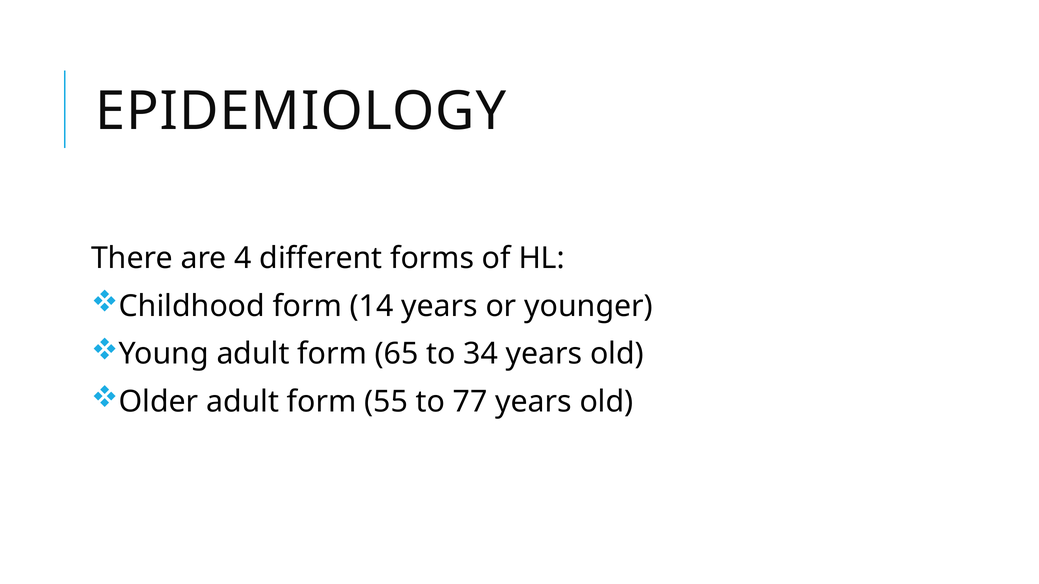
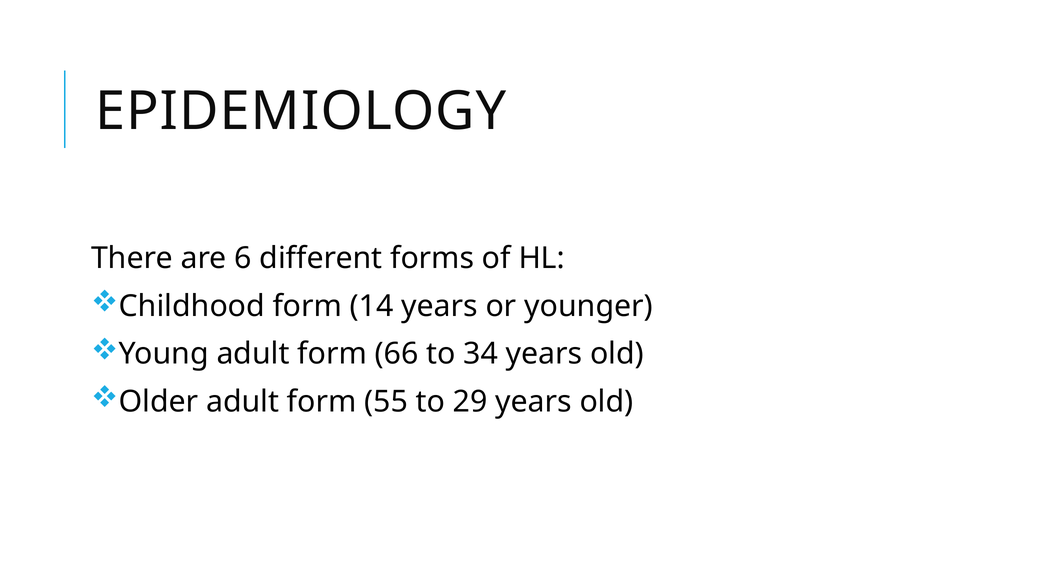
4: 4 -> 6
65: 65 -> 66
77: 77 -> 29
